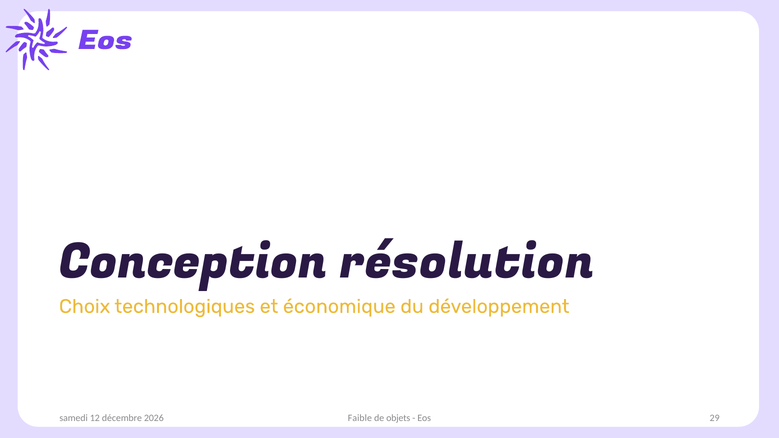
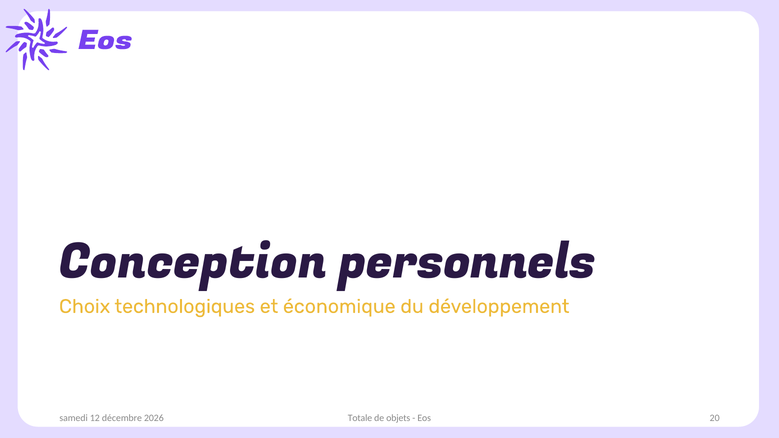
résolution: résolution -> personnels
Faible: Faible -> Totale
29: 29 -> 20
